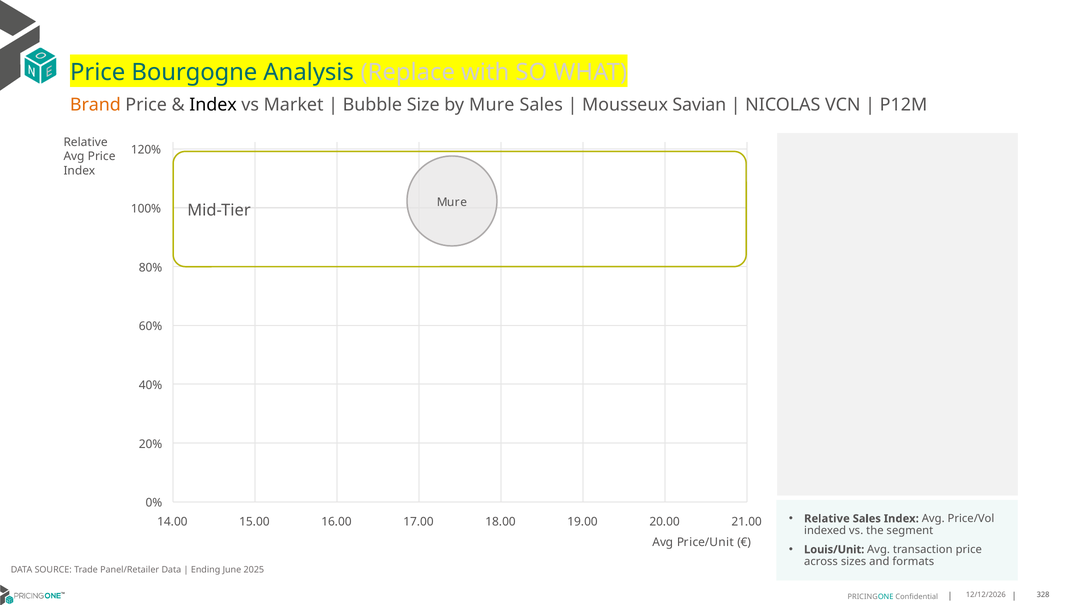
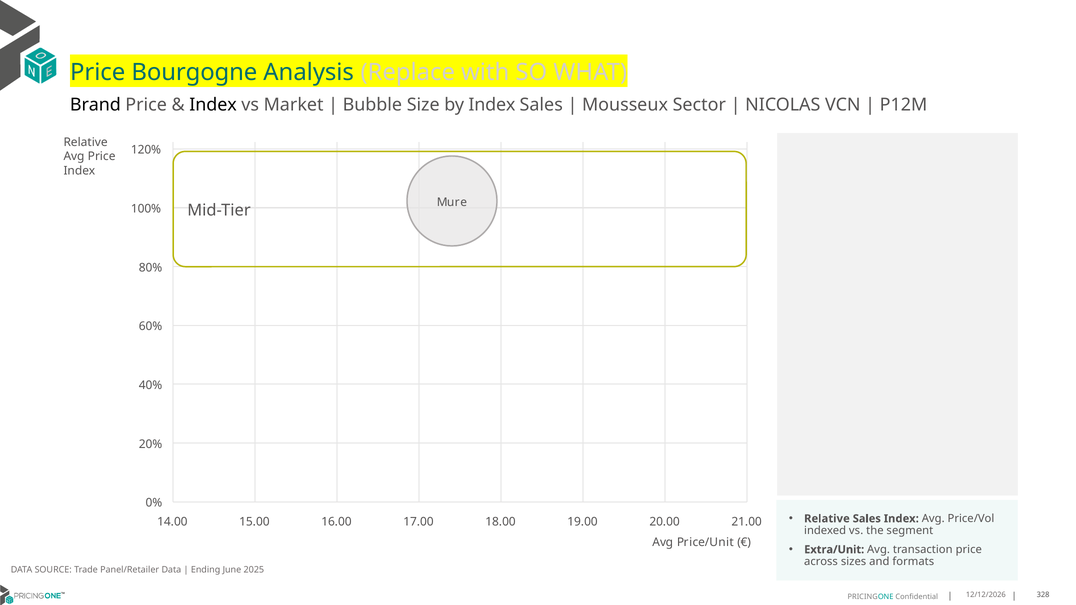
Brand colour: orange -> black
by Mure: Mure -> Index
Savian: Savian -> Sector
Louis/Unit: Louis/Unit -> Extra/Unit
